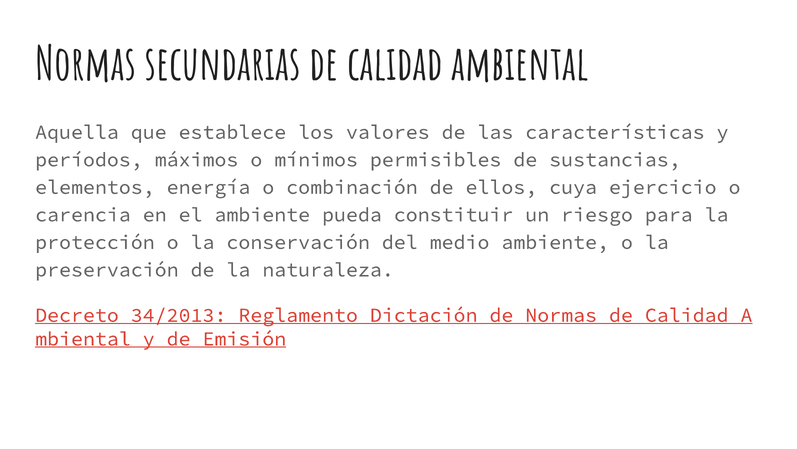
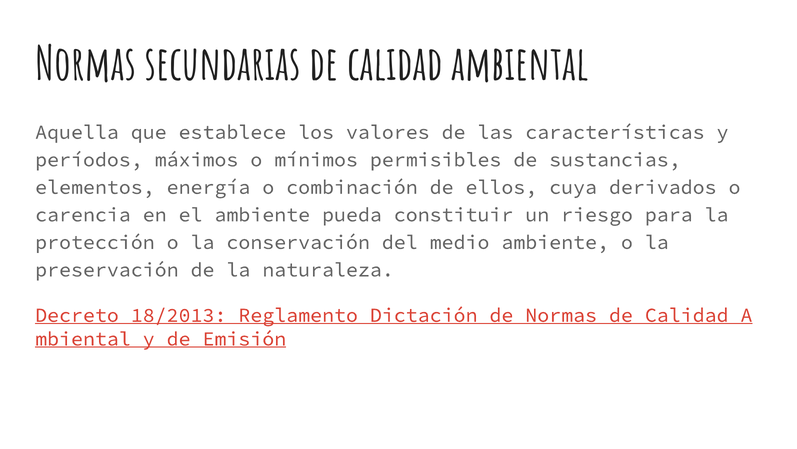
ejercicio: ejercicio -> derivados
34/2013: 34/2013 -> 18/2013
